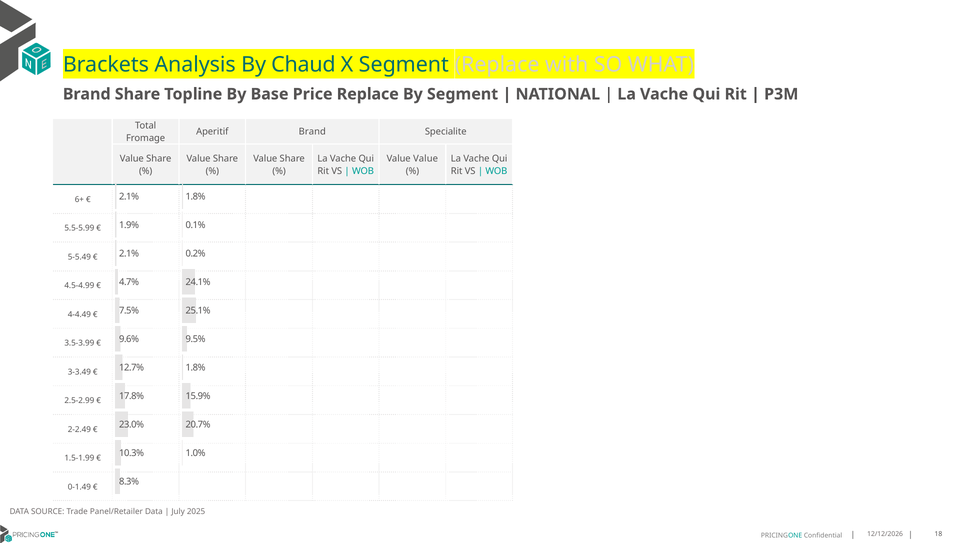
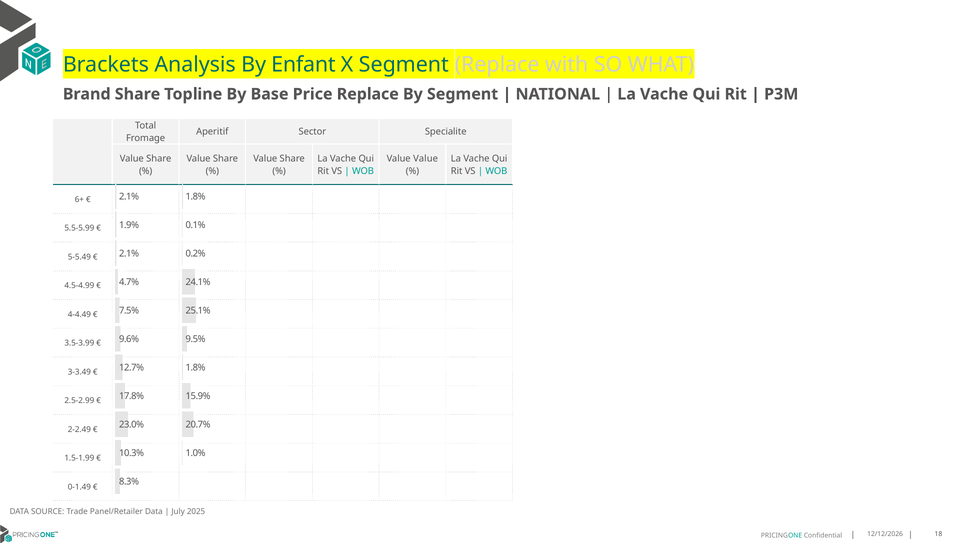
Chaud: Chaud -> Enfant
Aperitif Brand: Brand -> Sector
